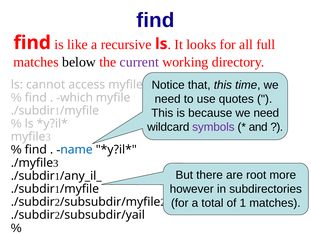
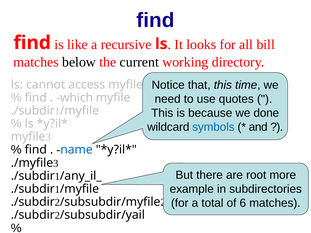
full: full -> bill
current colour: purple -> black
because we need: need -> done
symbols colour: purple -> blue
however: however -> example
1: 1 -> 6
